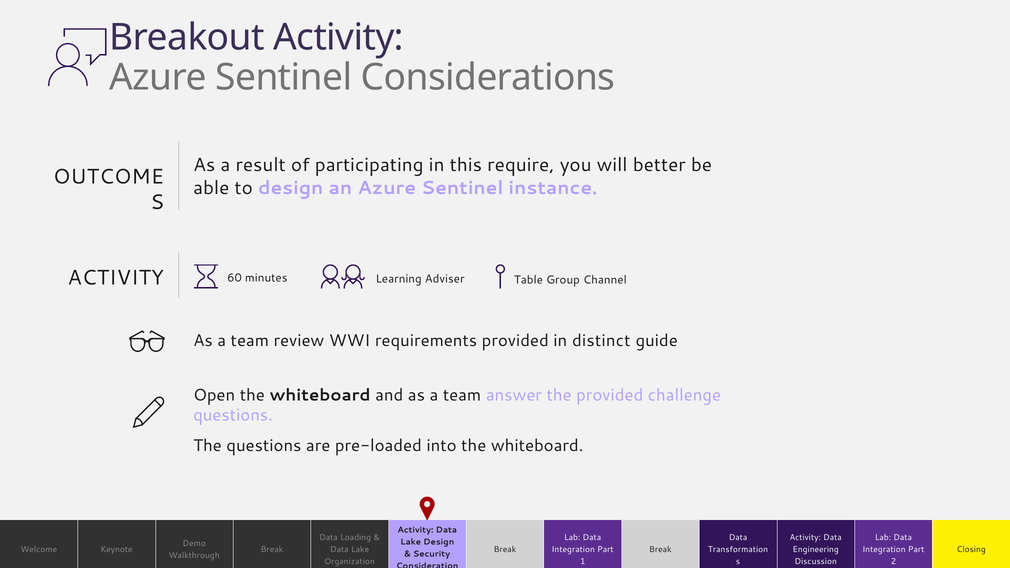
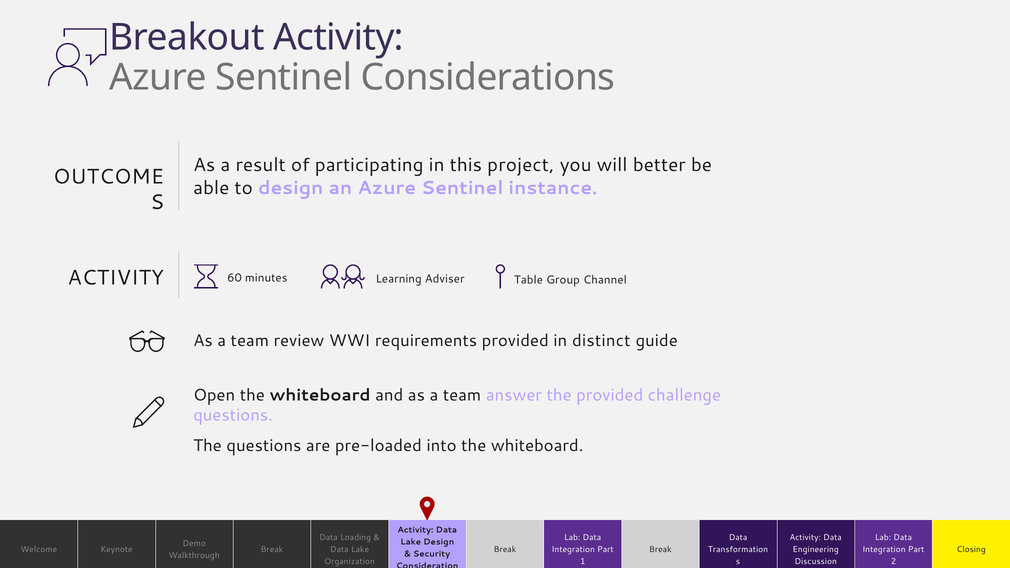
require: require -> project
